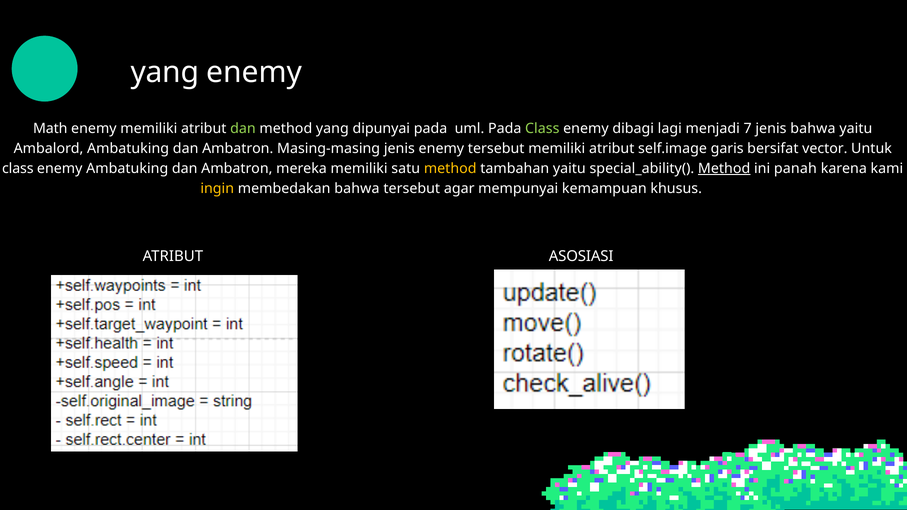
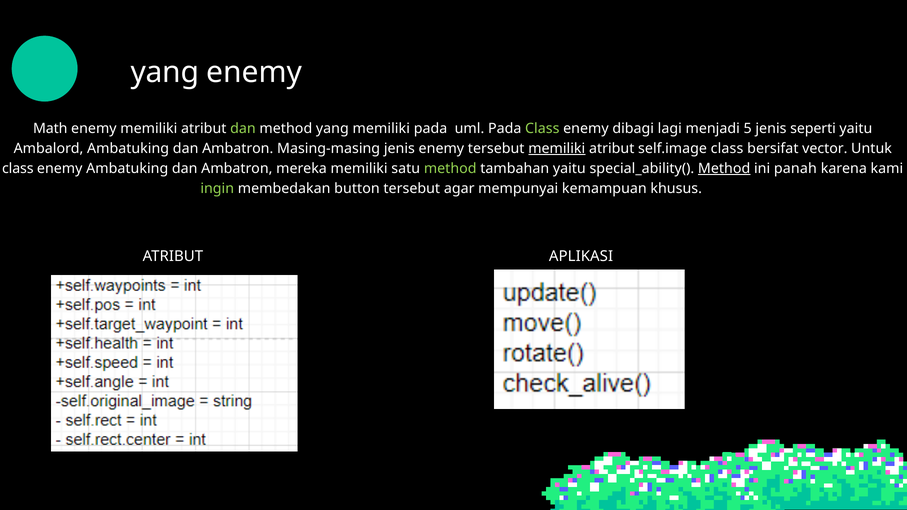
yang dipunyai: dipunyai -> memiliki
7: 7 -> 5
jenis bahwa: bahwa -> seperti
memiliki at (557, 149) underline: none -> present
self.image garis: garis -> class
method at (450, 169) colour: yellow -> light green
ingin colour: yellow -> light green
membedakan bahwa: bahwa -> button
ASOSIASI: ASOSIASI -> APLIKASI
